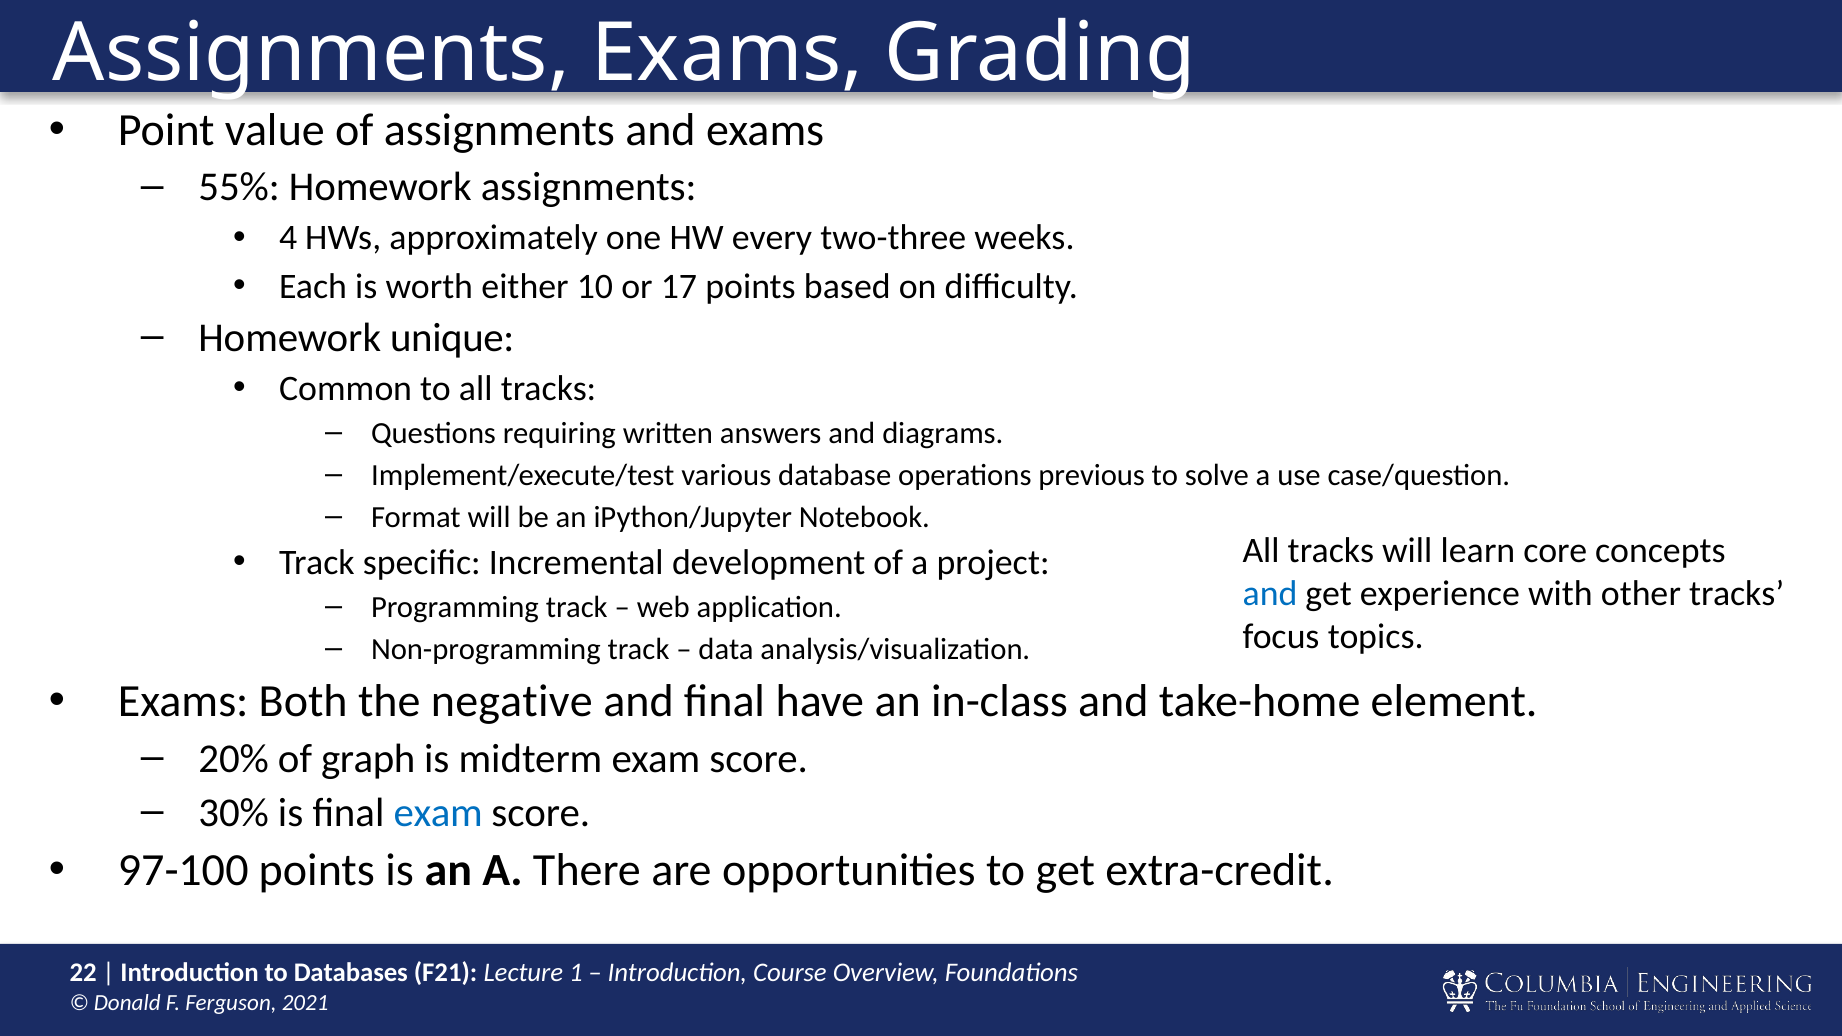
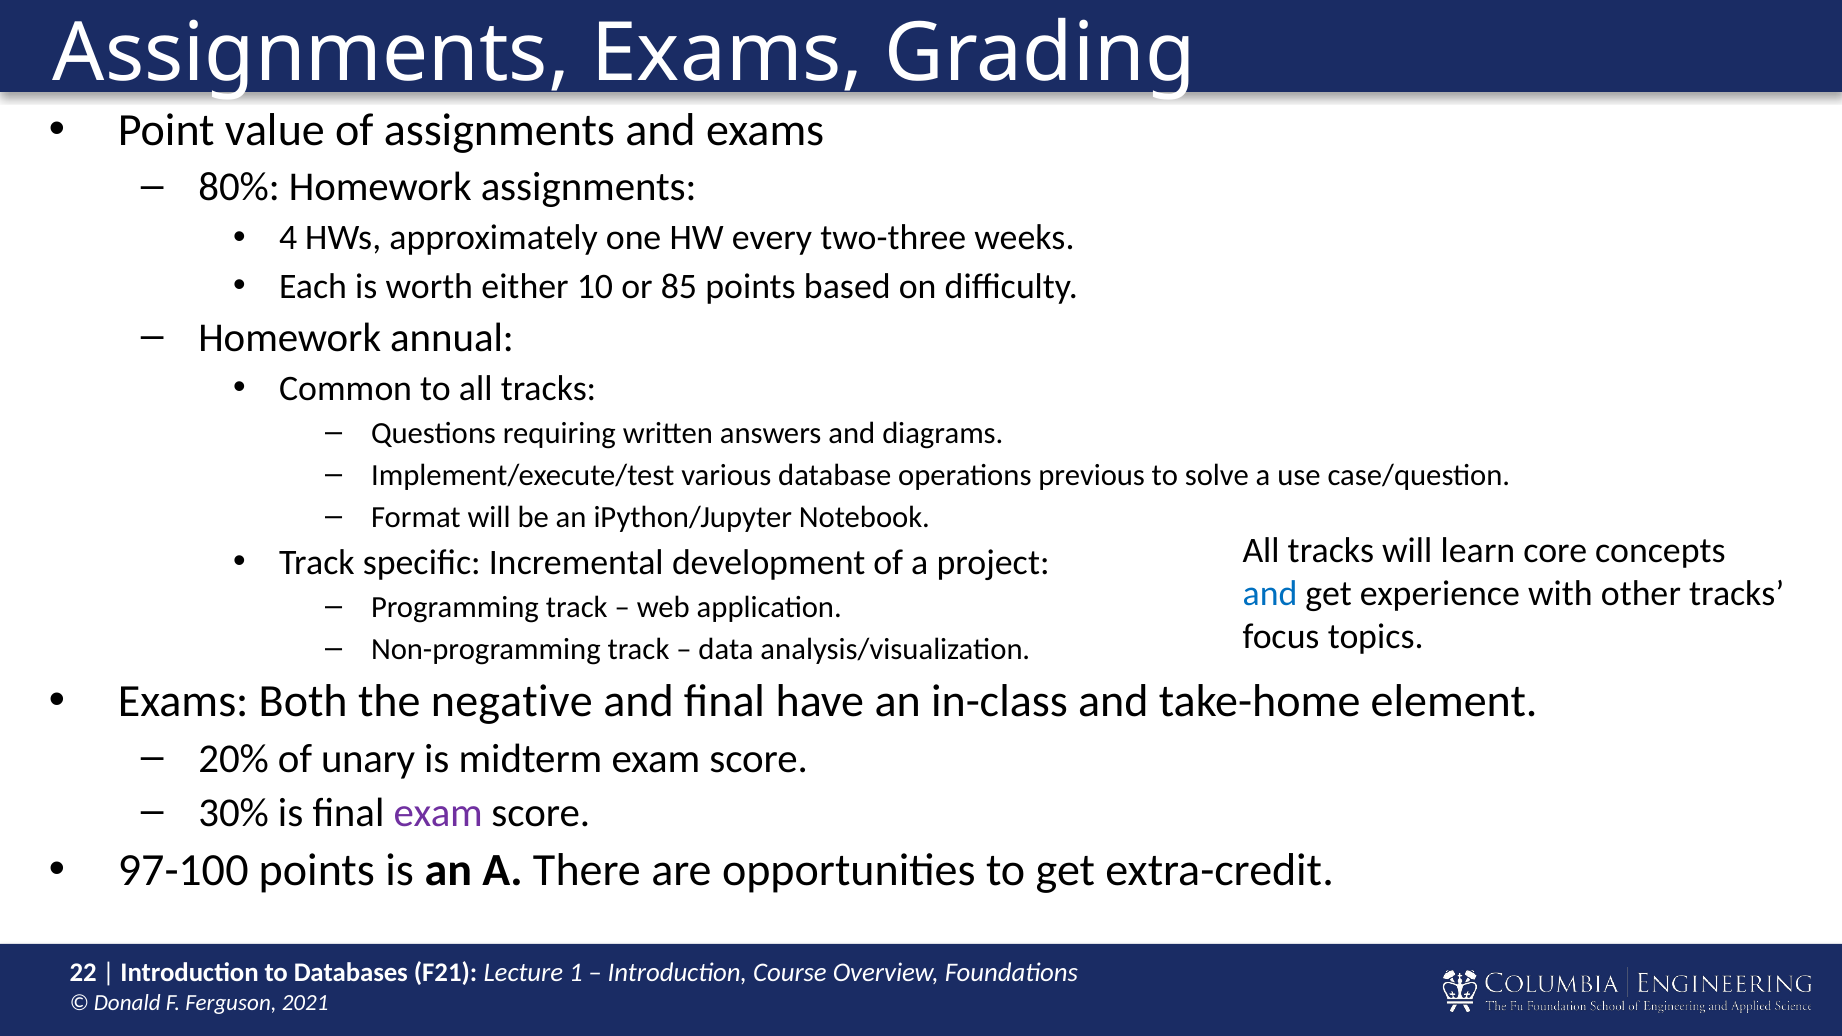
55%: 55% -> 80%
17: 17 -> 85
unique: unique -> annual
graph: graph -> unary
exam at (438, 813) colour: blue -> purple
